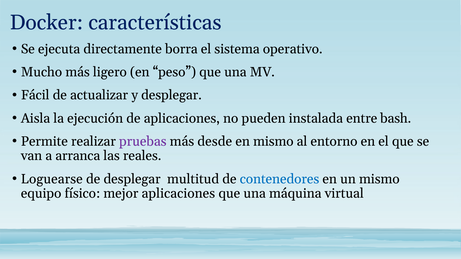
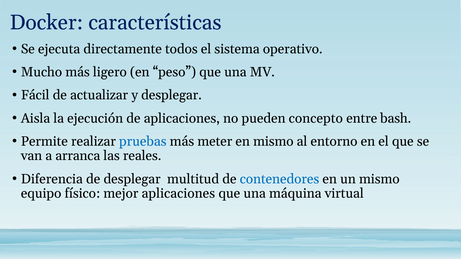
borra: borra -> todos
instalada: instalada -> concepto
pruebas colour: purple -> blue
desde: desde -> meter
Loguearse: Loguearse -> Diferencia
